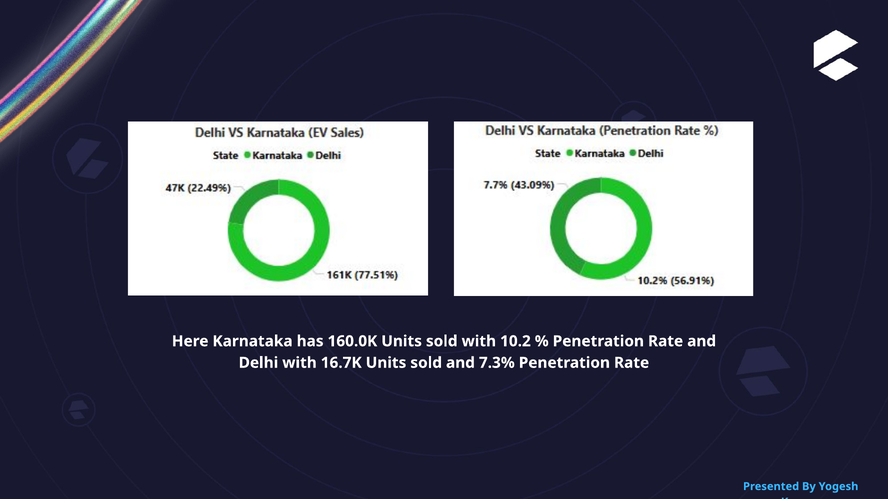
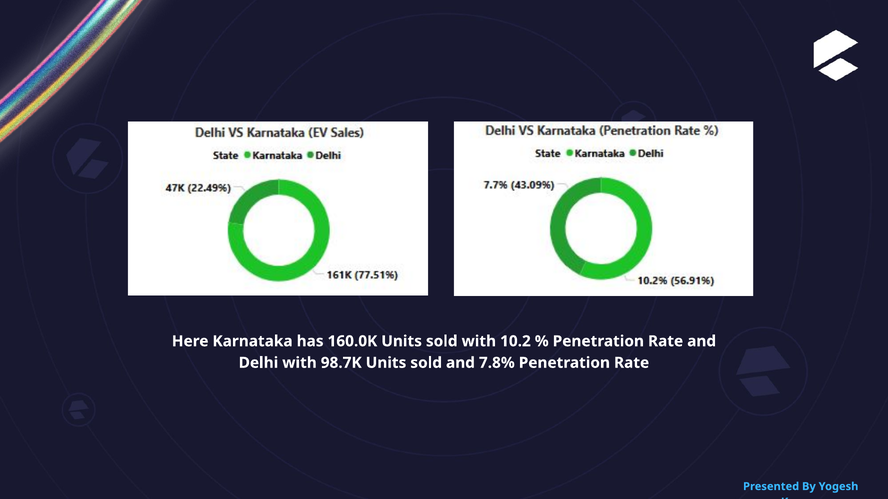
16.7K: 16.7K -> 98.7K
7.3%: 7.3% -> 7.8%
